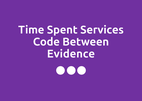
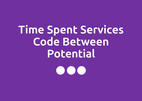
Evidence: Evidence -> Potential
